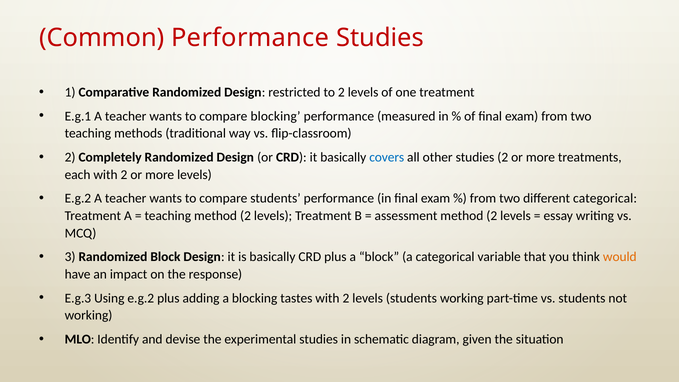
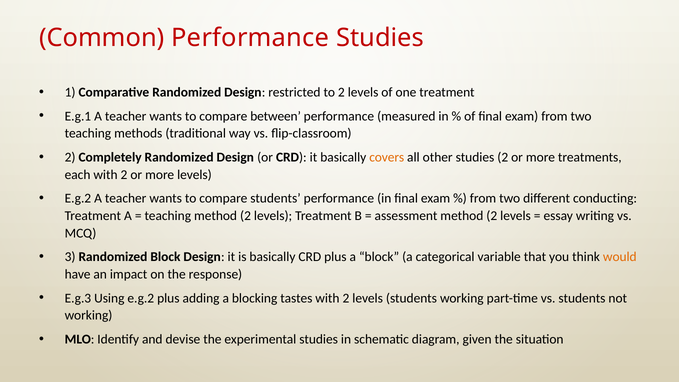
compare blocking: blocking -> between
covers colour: blue -> orange
different categorical: categorical -> conducting
